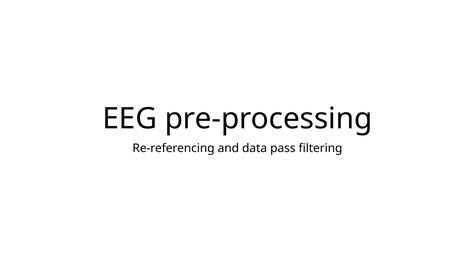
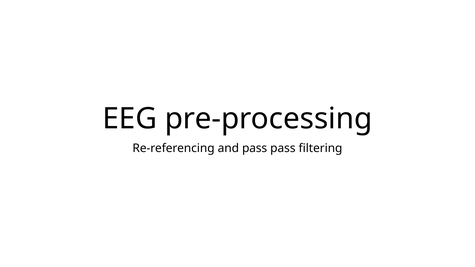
and data: data -> pass
